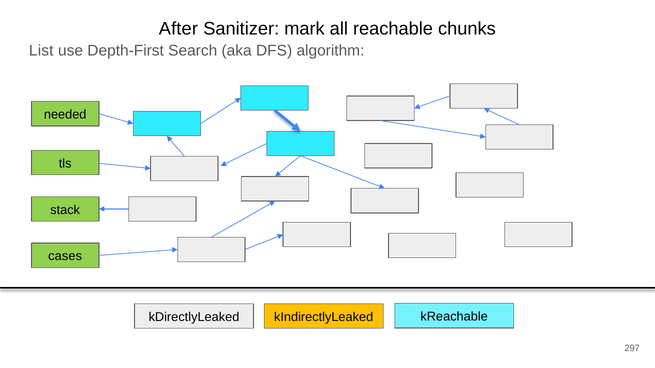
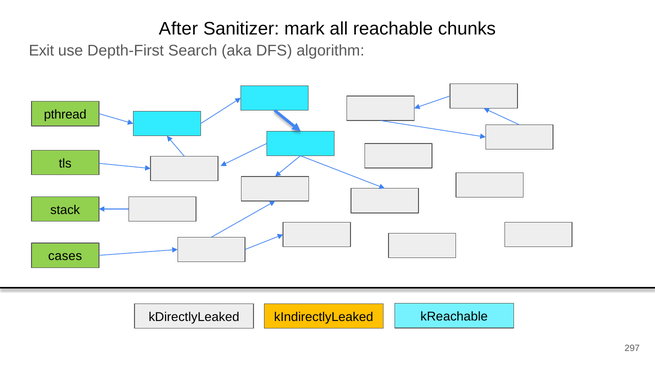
List: List -> Exit
needed: needed -> pthread
